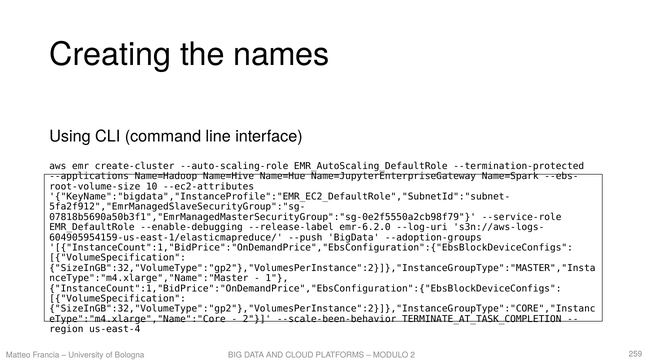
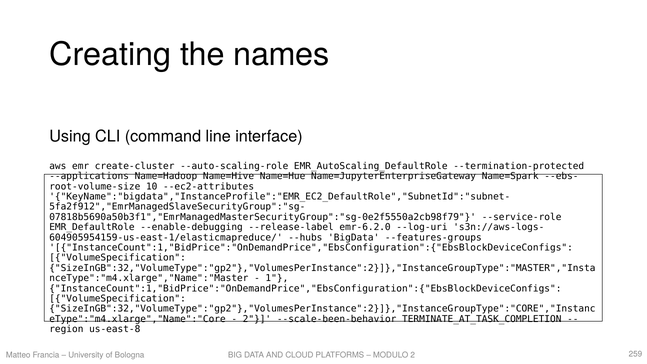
--push: --push -> --hubs
--adoption-groups: --adoption-groups -> --features-groups
us-east-4: us-east-4 -> us-east-8
